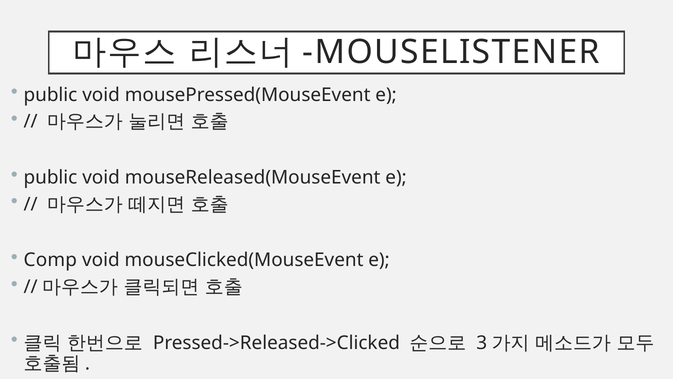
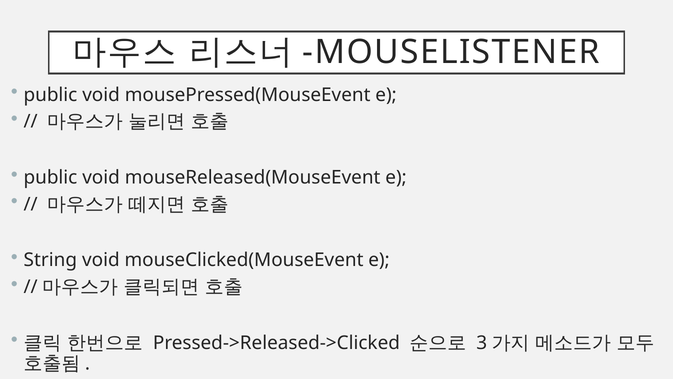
Comp: Comp -> String
